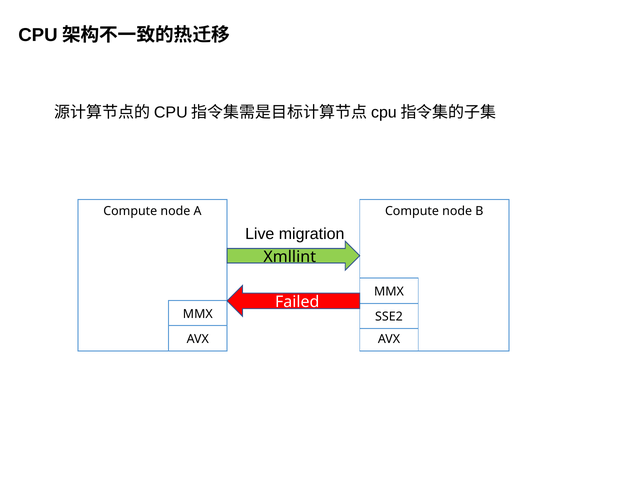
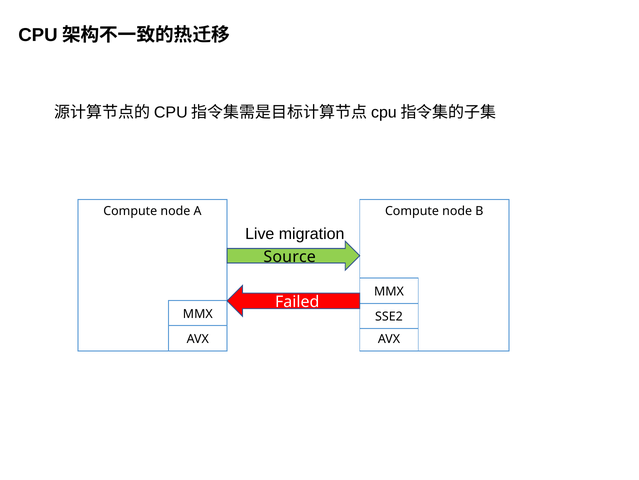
Xmllint: Xmllint -> Source
